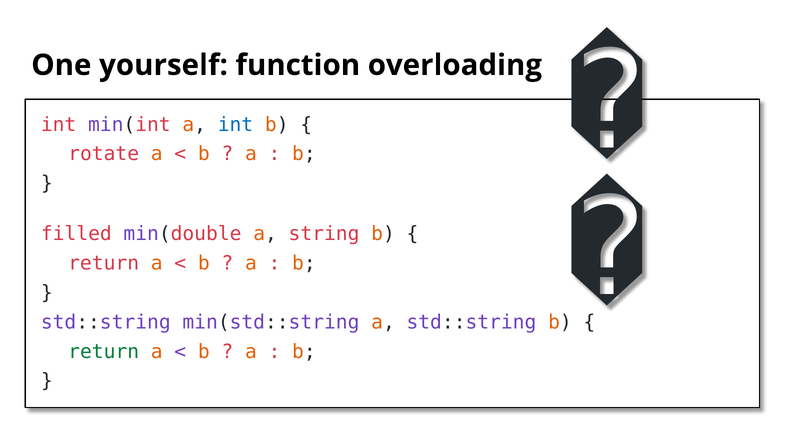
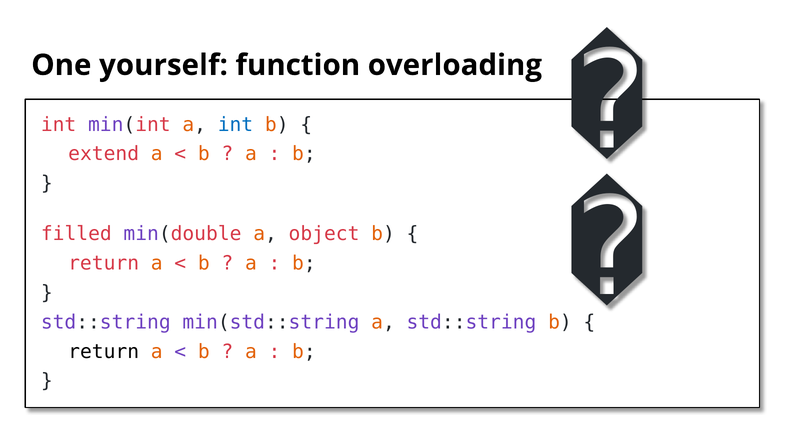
rotate: rotate -> extend
string: string -> object
return at (104, 351) colour: green -> black
